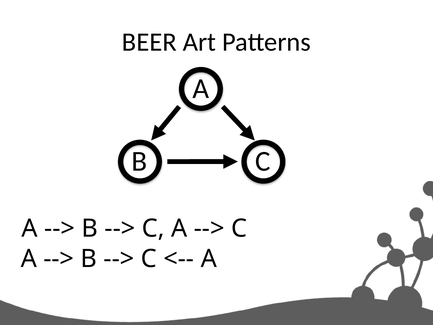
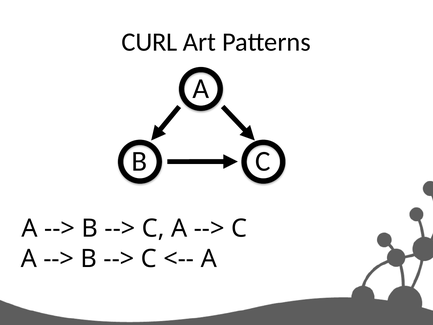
BEER: BEER -> CURL
